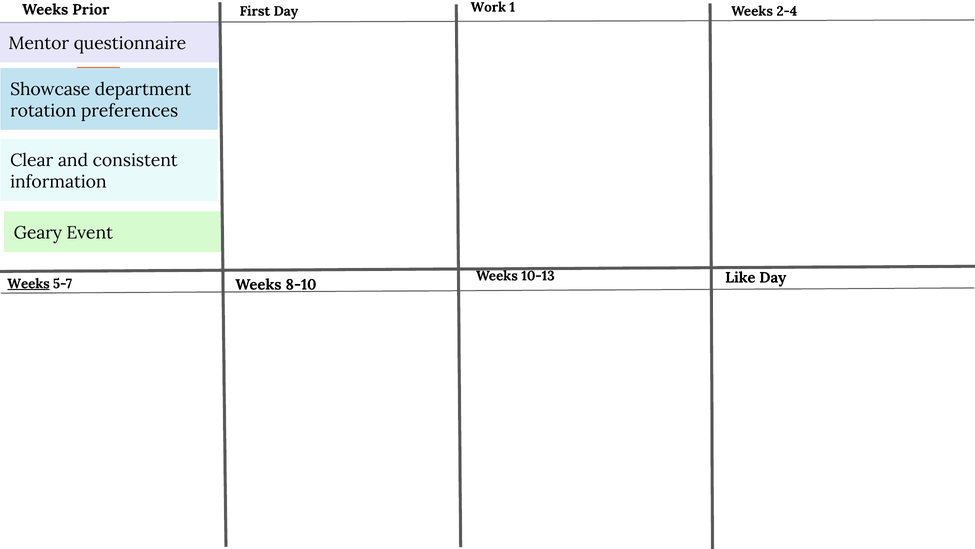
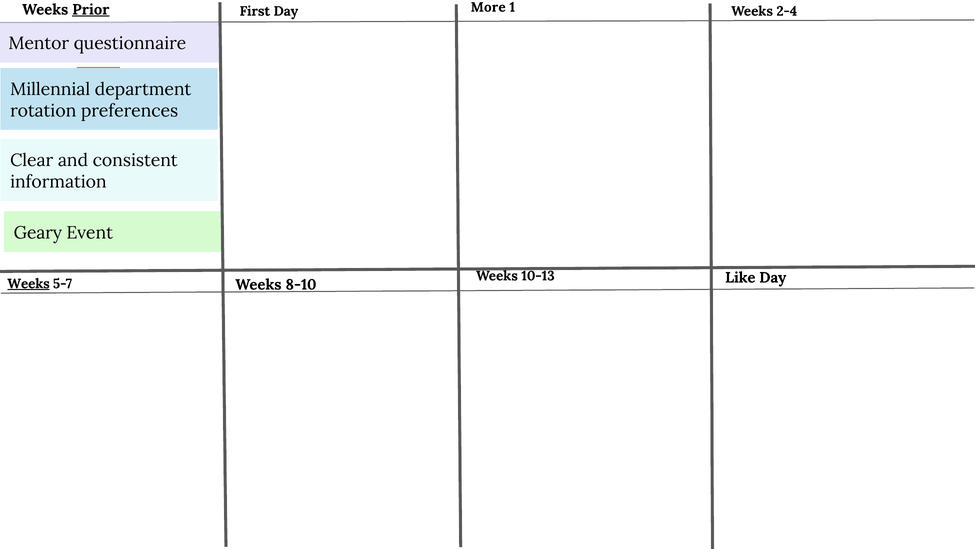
Prior underline: none -> present
Work: Work -> More
Showcase: Showcase -> Millennial
